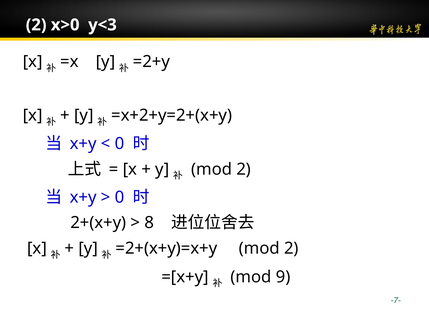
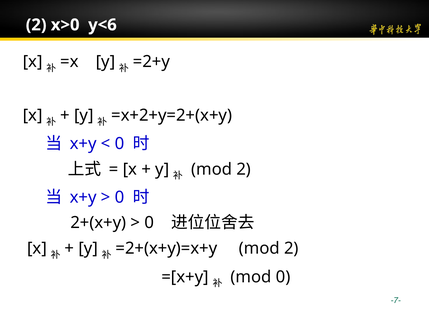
y<3: y<3 -> y<6
8 at (149, 223): 8 -> 0
mod 9: 9 -> 0
